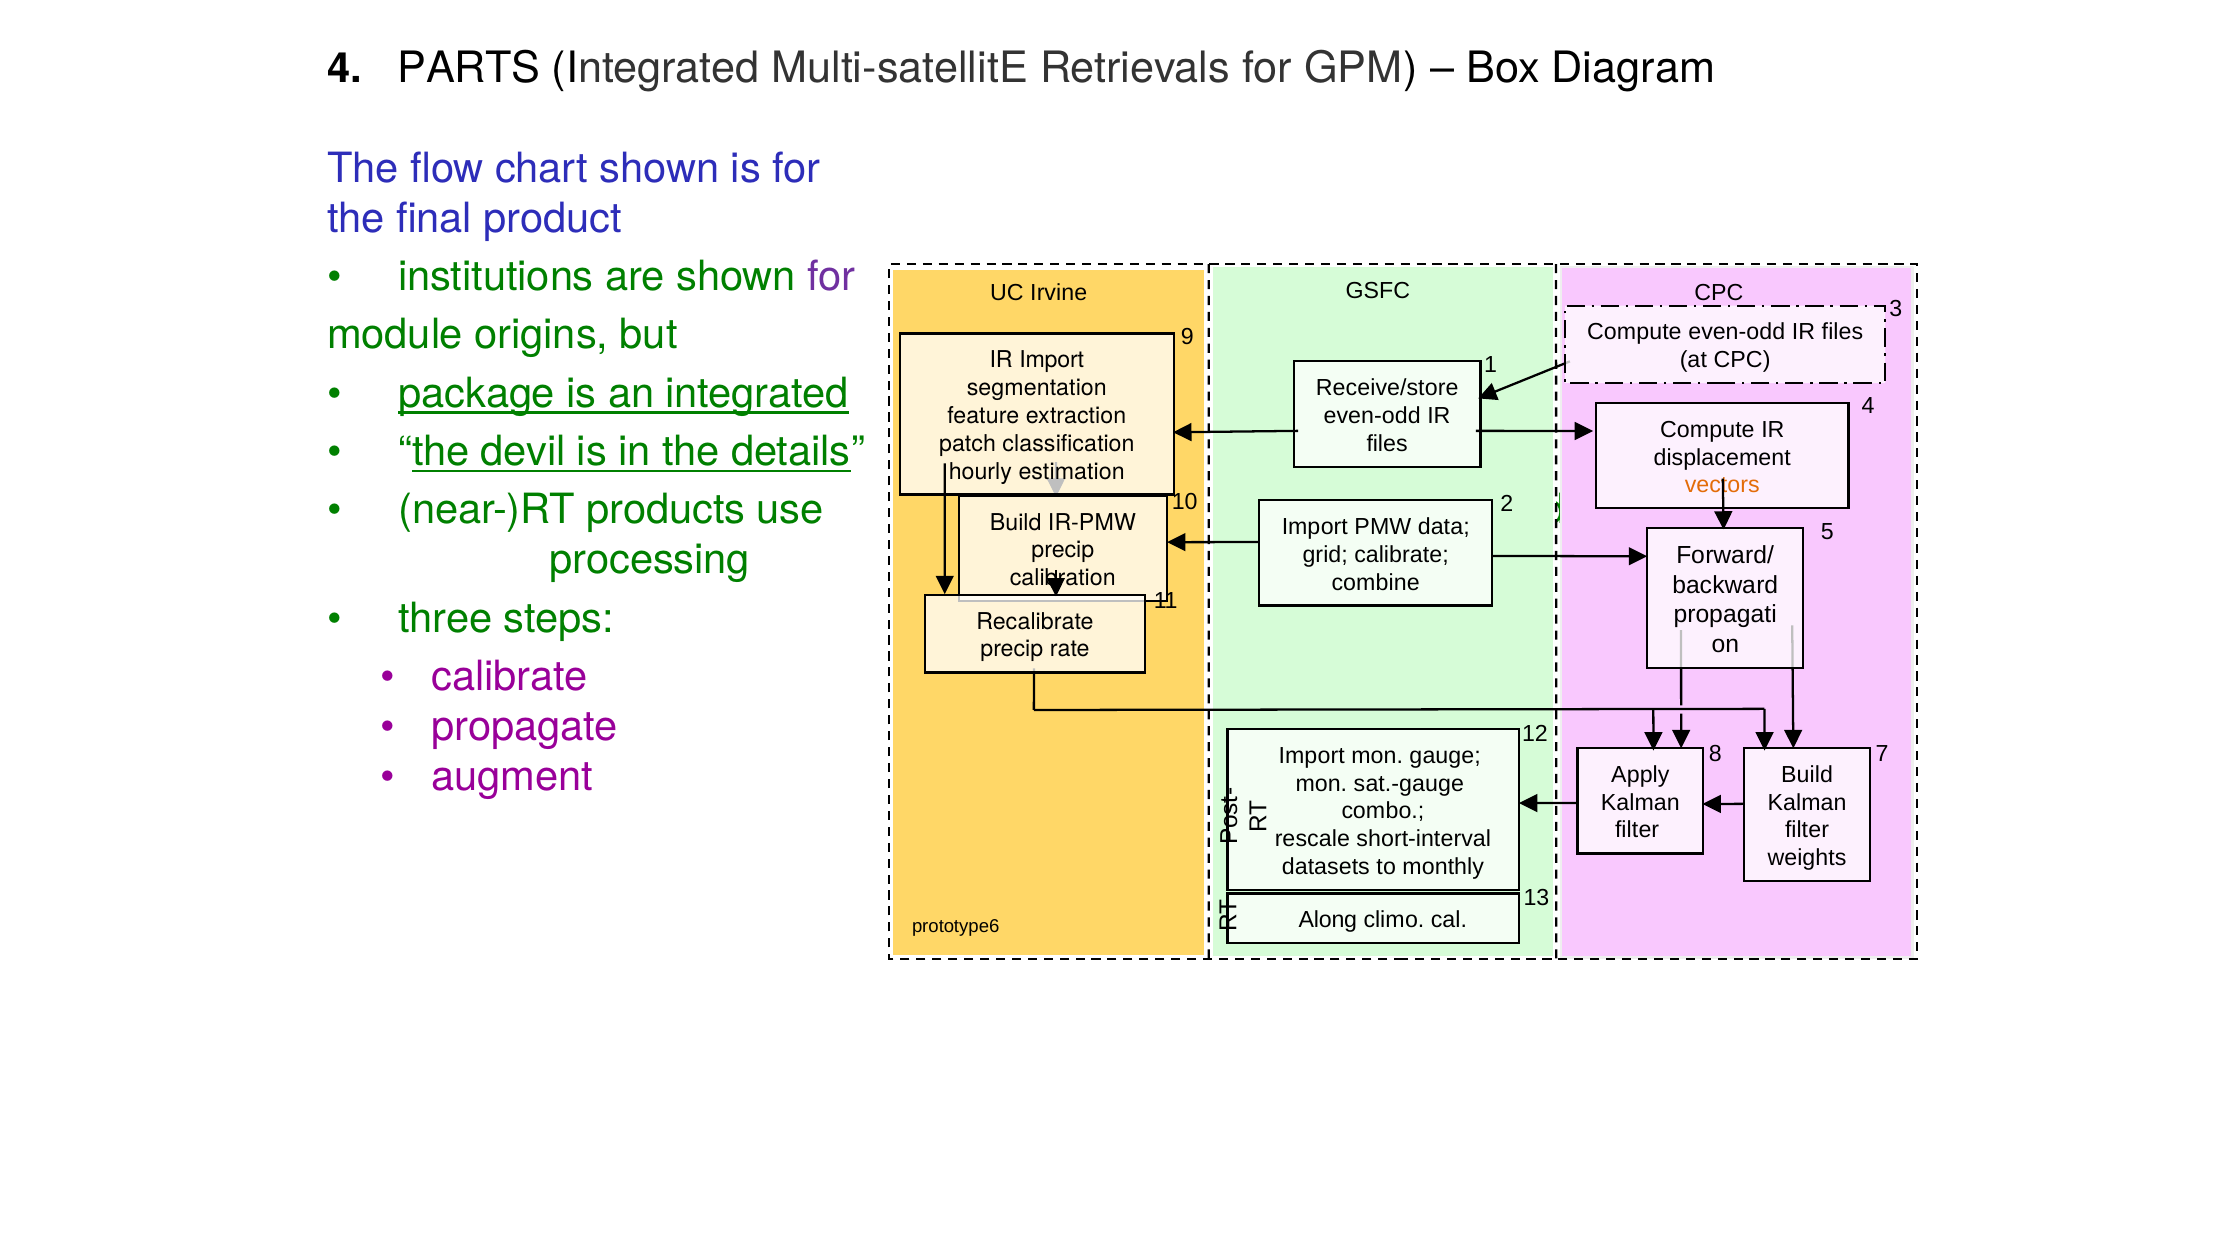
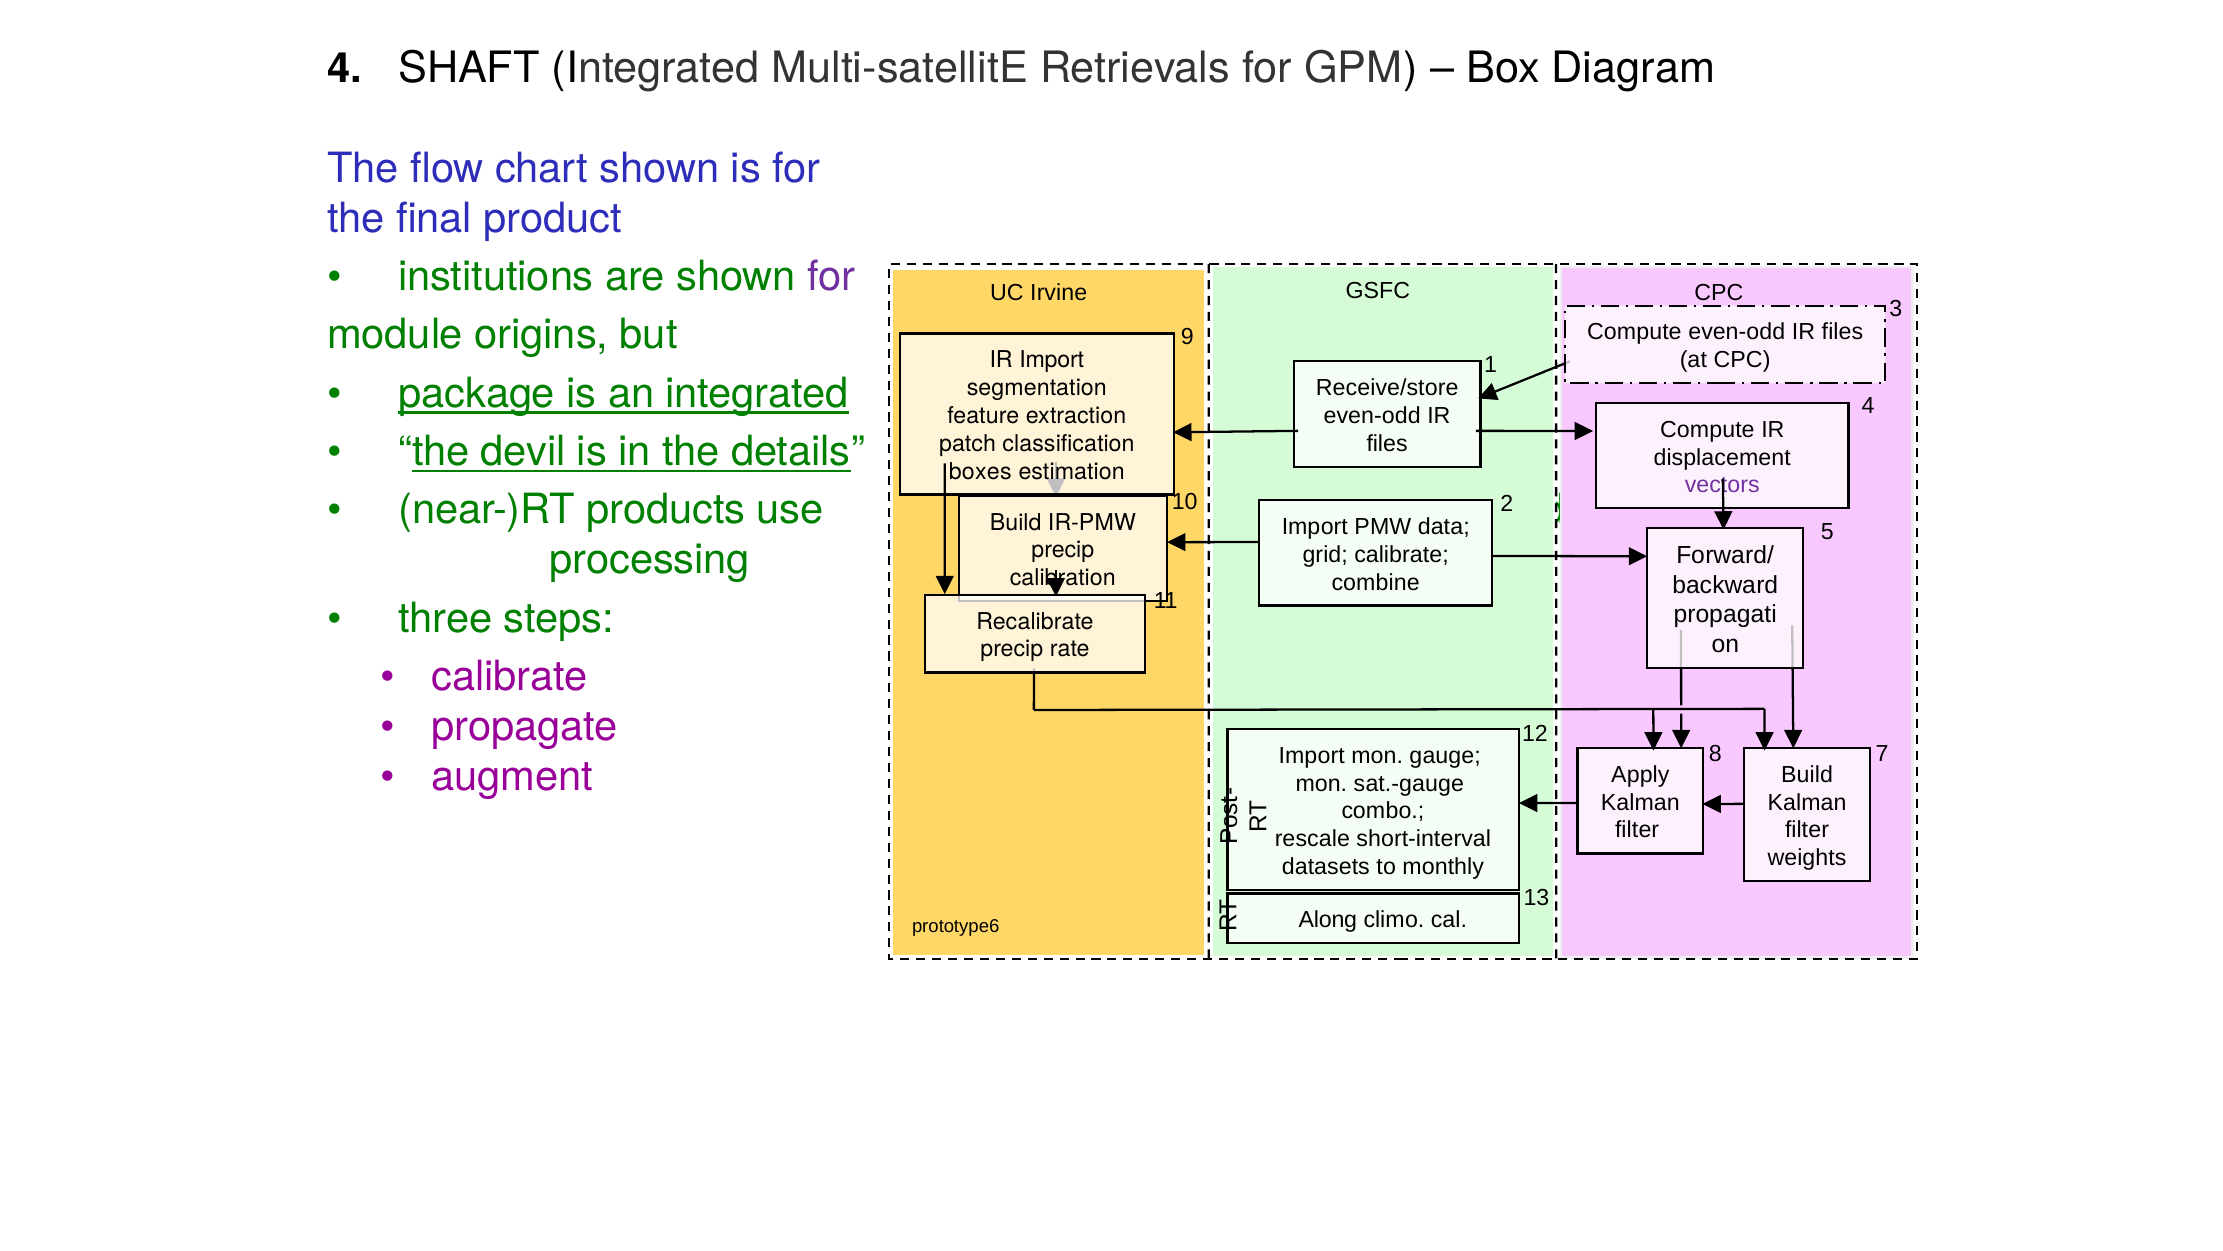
PARTS: PARTS -> SHAFT
hourly: hourly -> boxes
vectors colour: orange -> purple
